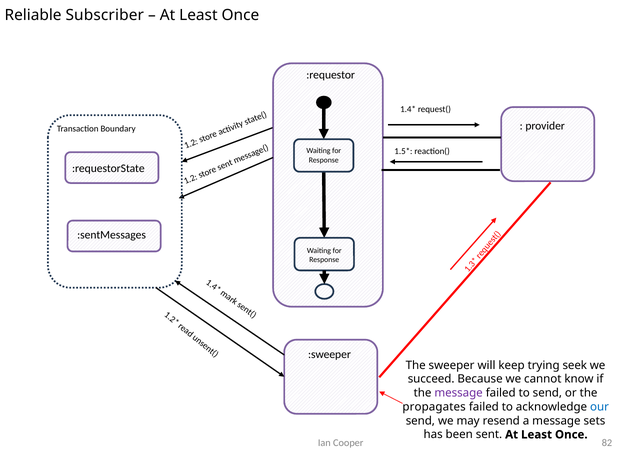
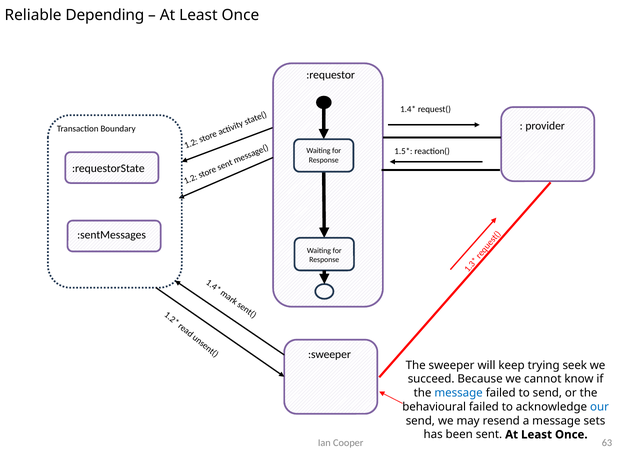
Subscriber: Subscriber -> Depending
message at (459, 393) colour: purple -> blue
propagates: propagates -> behavioural
82: 82 -> 63
